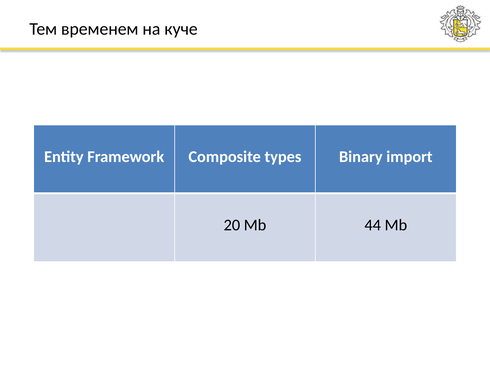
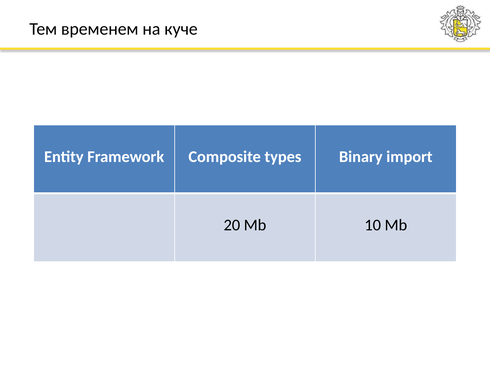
44: 44 -> 10
